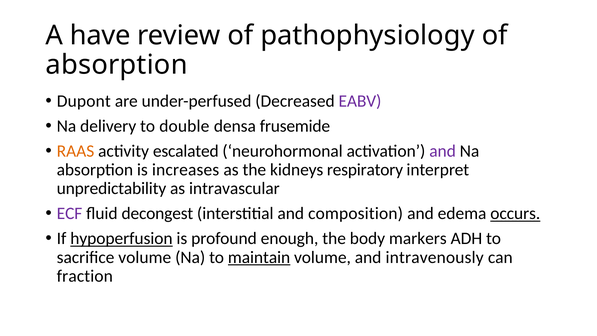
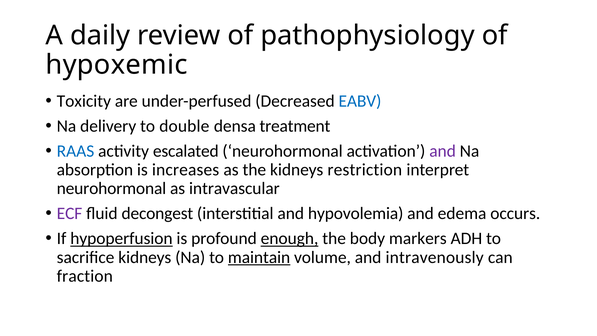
have: have -> daily
absorption at (117, 65): absorption -> hypoxemic
Dupont: Dupont -> Toxicity
EABV colour: purple -> blue
frusemide: frusemide -> treatment
RAAS colour: orange -> blue
respiratory: respiratory -> restriction
unpredictability at (111, 188): unpredictability -> neurohormonal
composition: composition -> hypovolemia
occurs underline: present -> none
enough underline: none -> present
sacrifice volume: volume -> kidneys
